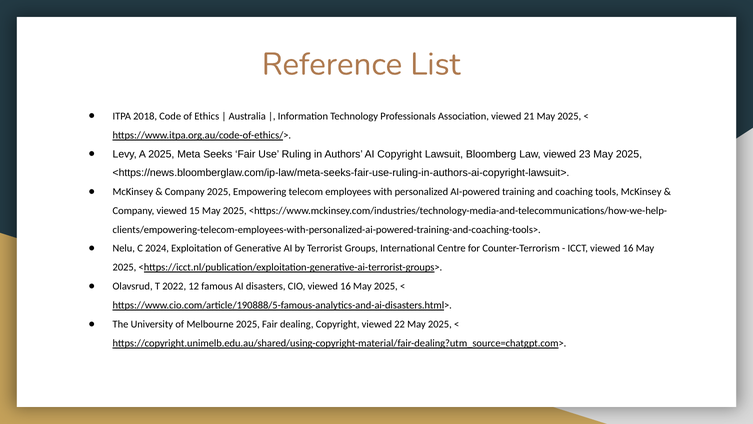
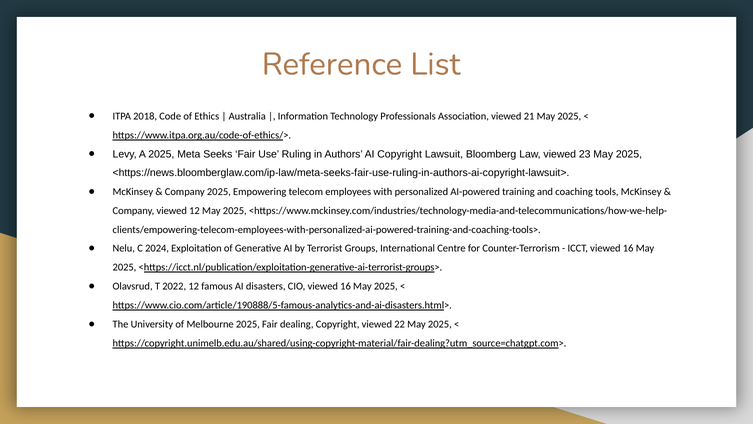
viewed 15: 15 -> 12
